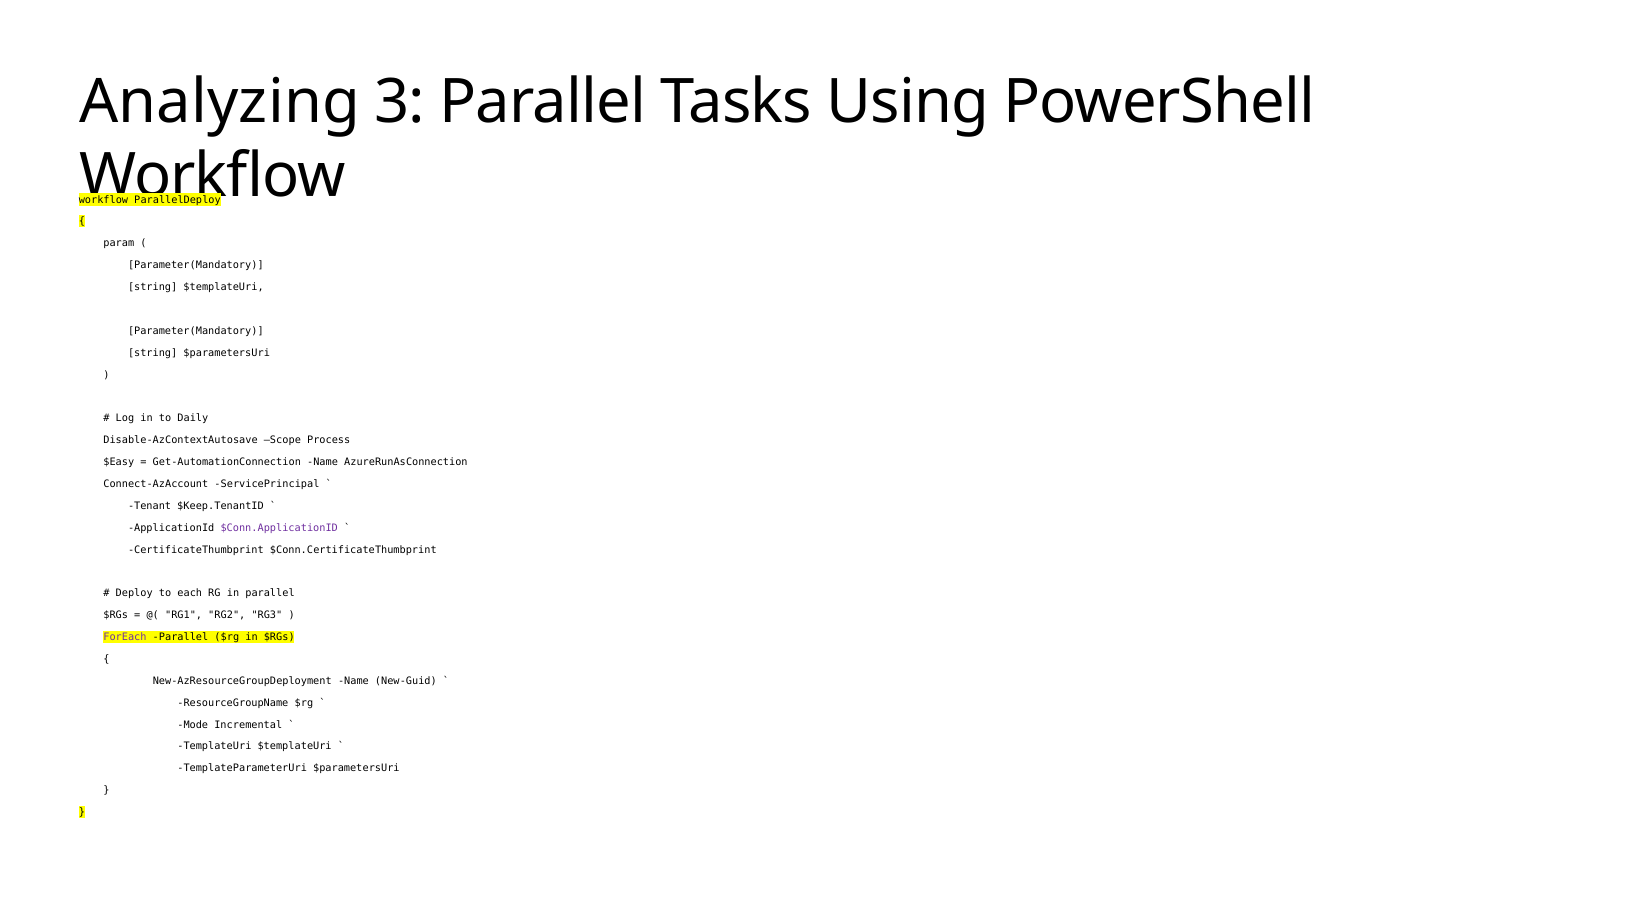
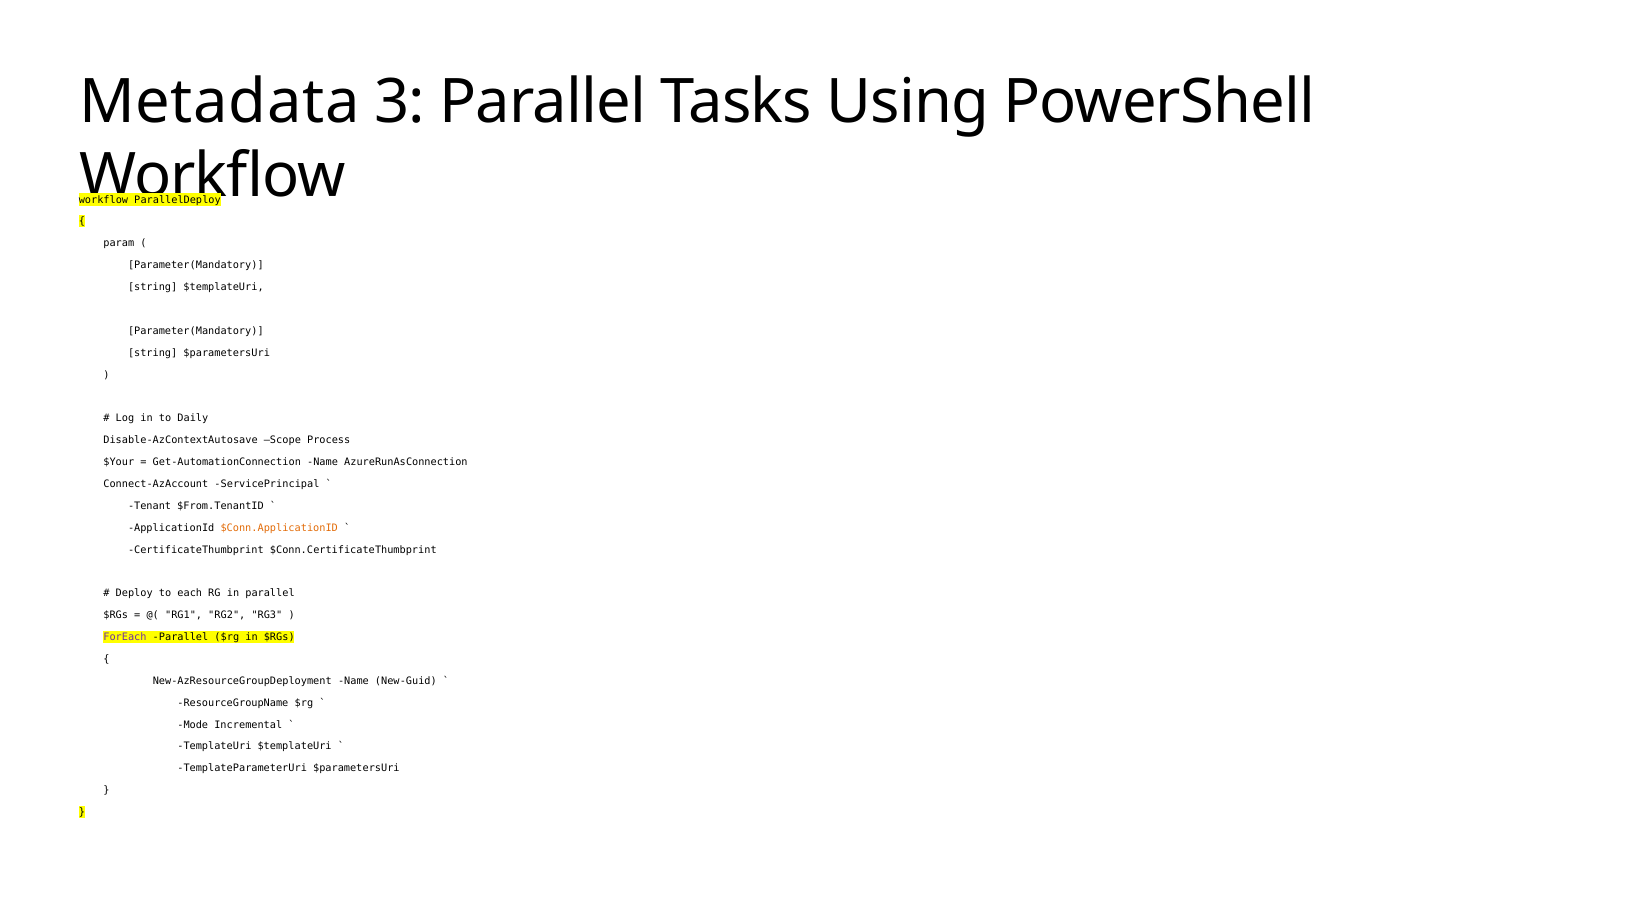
Analyzing: Analyzing -> Metadata
$Easy: $Easy -> $Your
$Keep.TenantID: $Keep.TenantID -> $From.TenantID
$Conn.ApplicationID colour: purple -> orange
